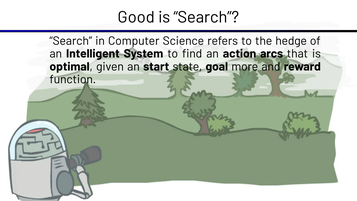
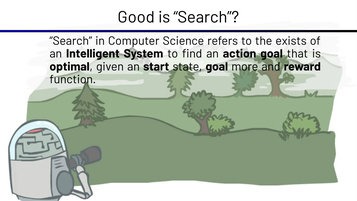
hedge: hedge -> exists
action arcs: arcs -> goal
